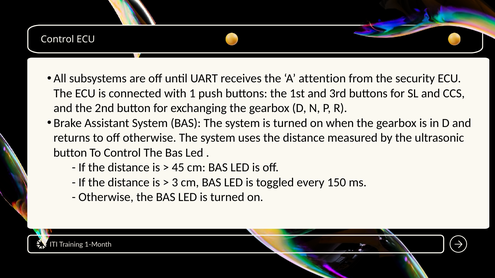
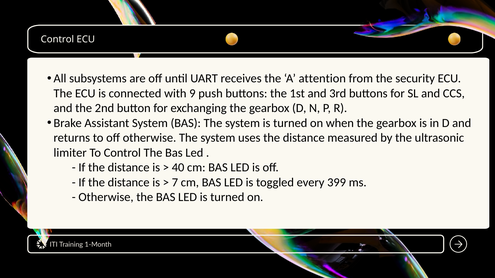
1: 1 -> 9
button at (70, 153): button -> limiter
45: 45 -> 40
3: 3 -> 7
150: 150 -> 399
